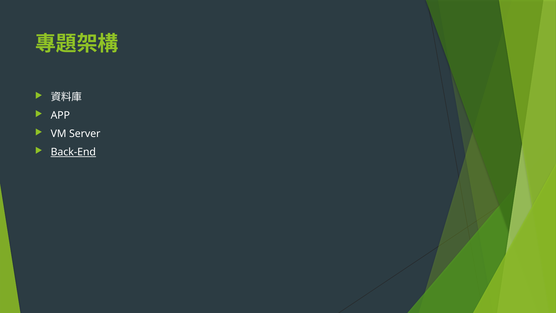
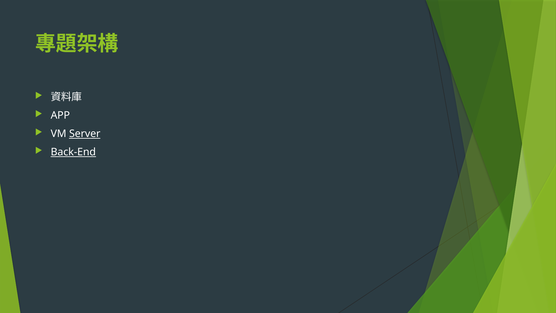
Server underline: none -> present
